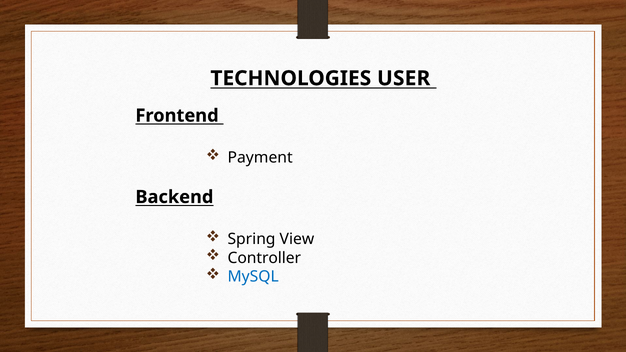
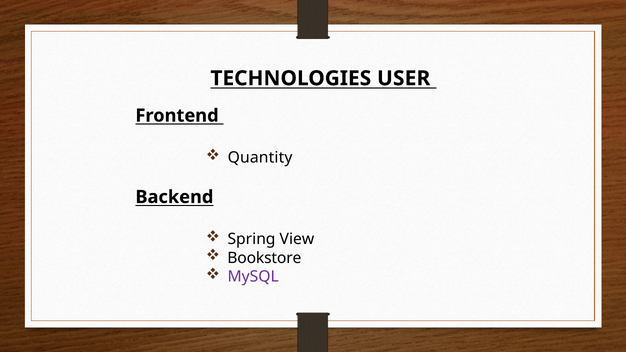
Payment: Payment -> Quantity
Controller: Controller -> Bookstore
MySQL colour: blue -> purple
